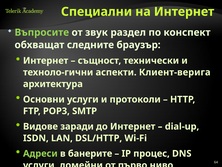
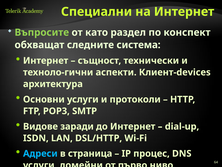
звук: звук -> като
браузър: браузър -> система
Клиент-верига: Клиент-верига -> Клиент-devices
Адреси colour: light green -> light blue
банерите: банерите -> страница
